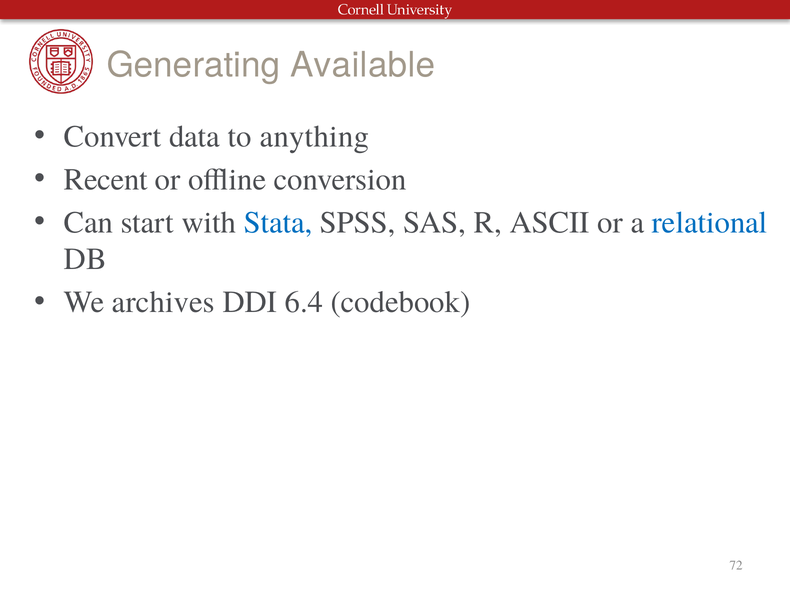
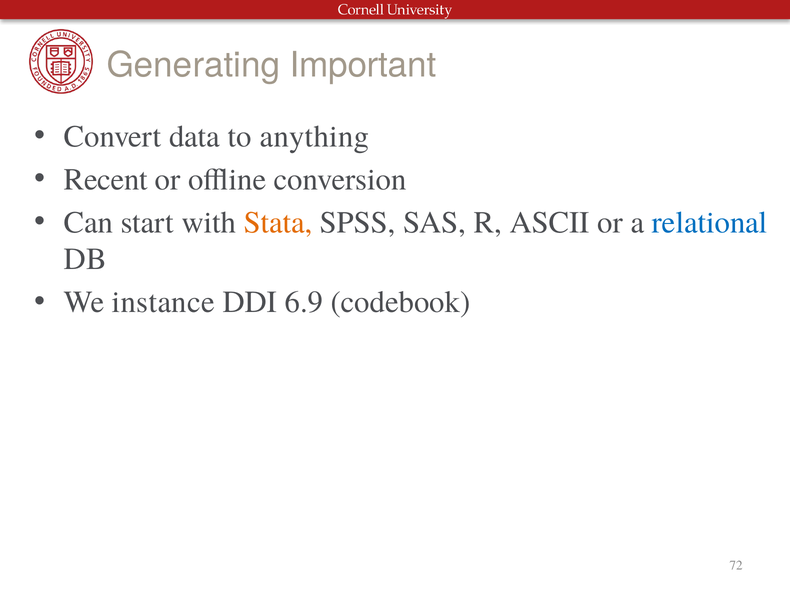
Available: Available -> Important
Stata colour: blue -> orange
archives: archives -> instance
6.4: 6.4 -> 6.9
